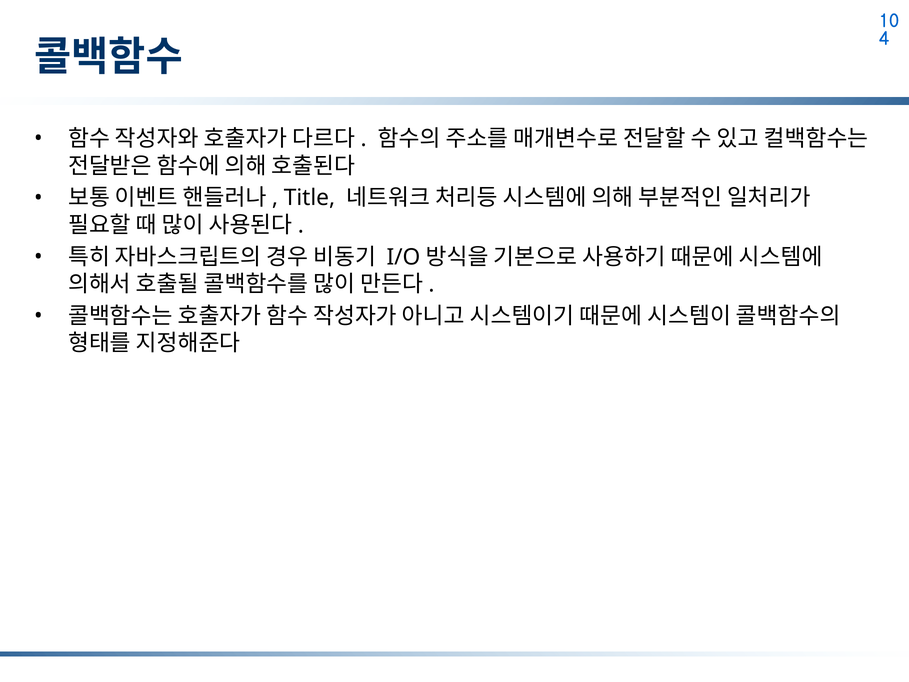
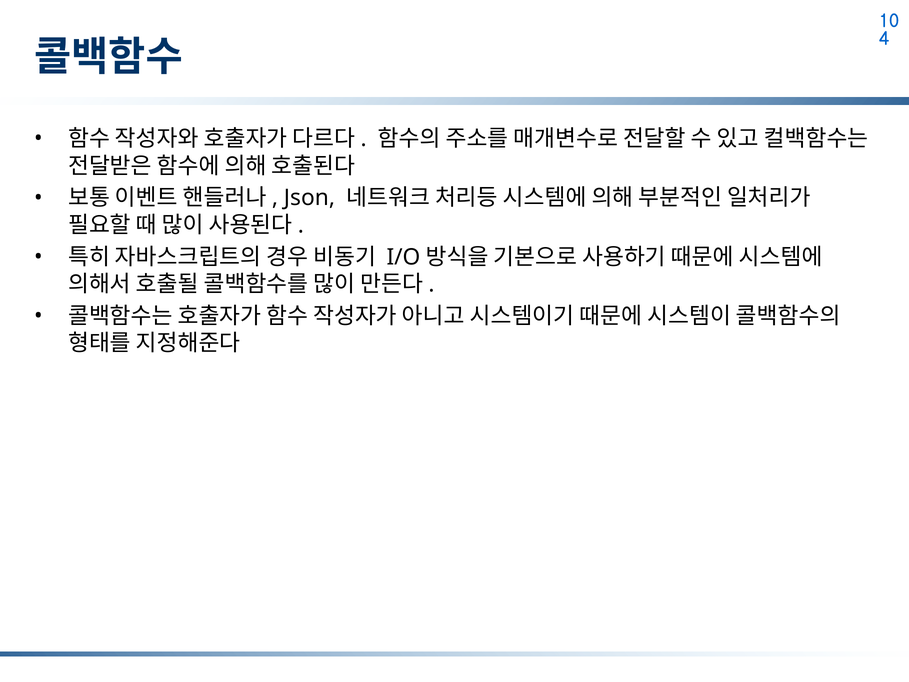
Title: Title -> Json
